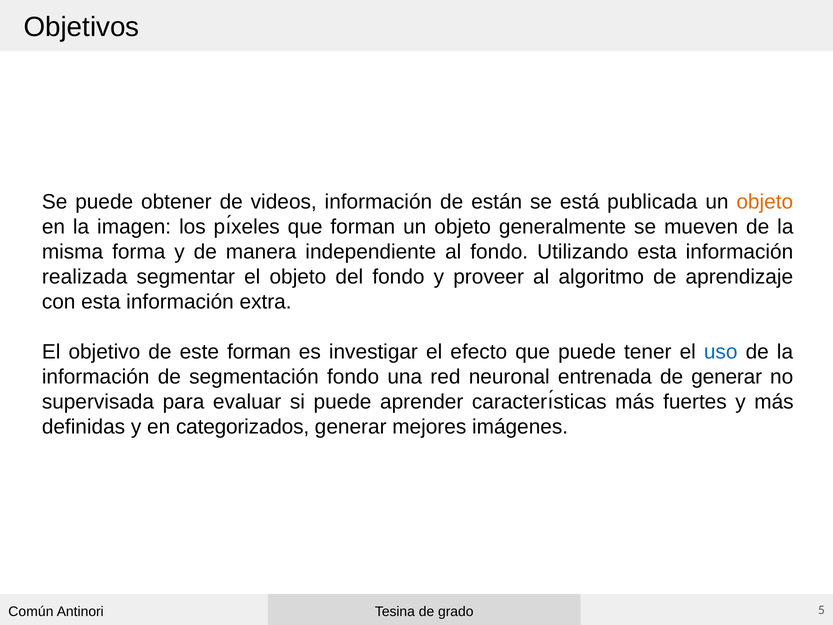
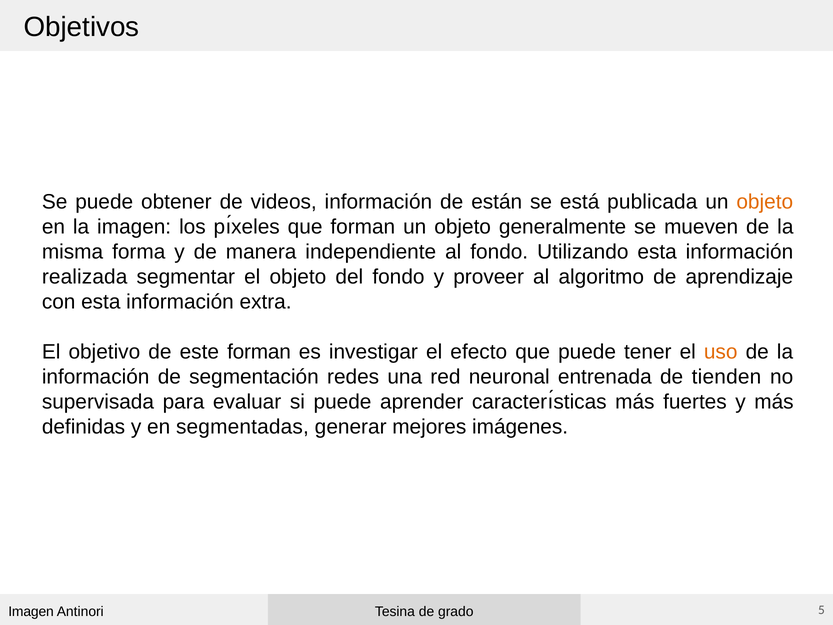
uso colour: blue -> orange
segmentación fondo: fondo -> redes
de generar: generar -> tienden
categorizados: categorizados -> segmentadas
Común at (31, 611): Común -> Imagen
